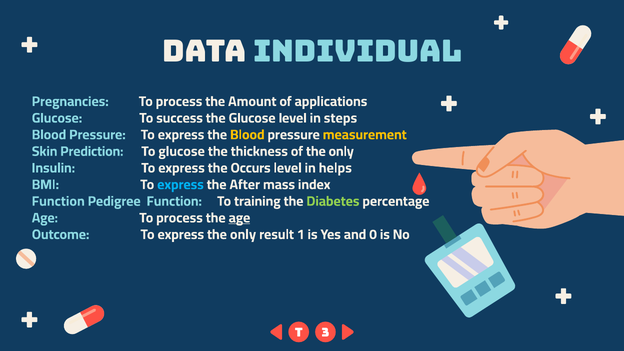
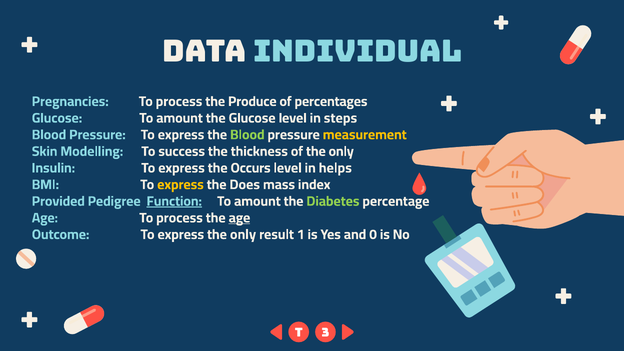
Amount: Amount -> Produce
applications: applications -> percentages
Glucose To success: success -> amount
Blood at (247, 135) colour: yellow -> light green
Prediction: Prediction -> Modelling
To glucose: glucose -> success
express at (180, 185) colour: light blue -> yellow
After: After -> Does
Function at (58, 201): Function -> Provided
Function at (174, 201) underline: none -> present
training at (257, 201): training -> amount
